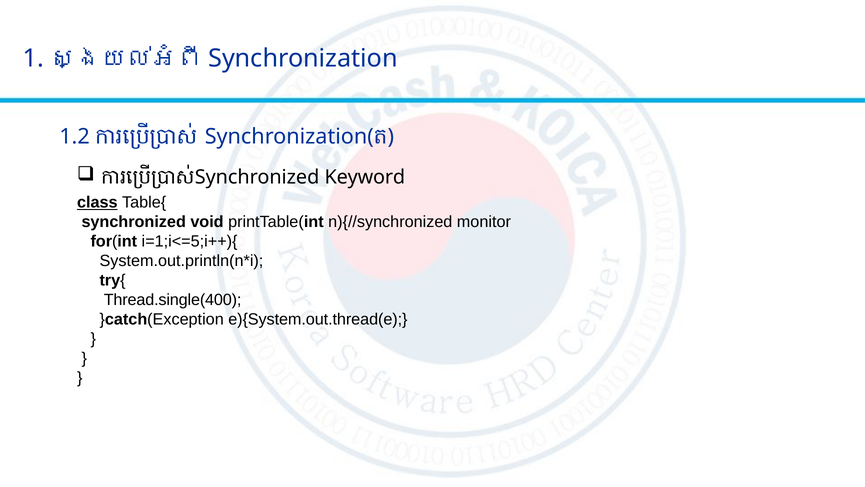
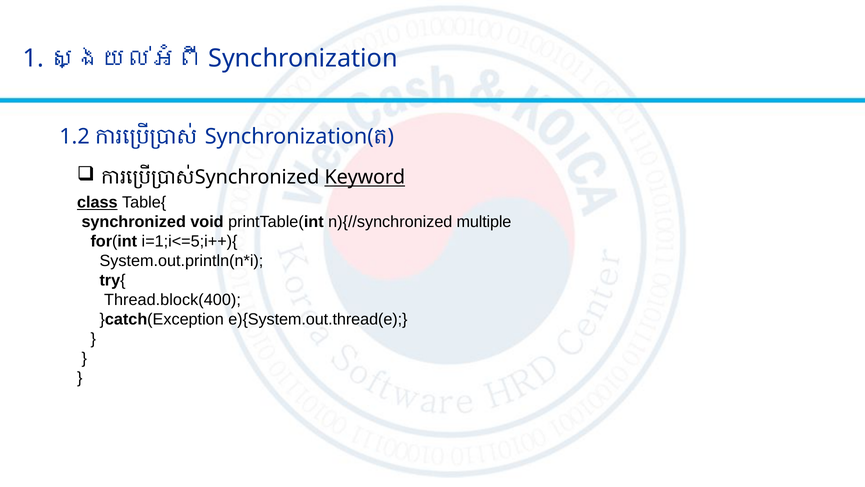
Keyword underline: none -> present
monitor: monitor -> multiple
Thread.single(400: Thread.single(400 -> Thread.block(400
